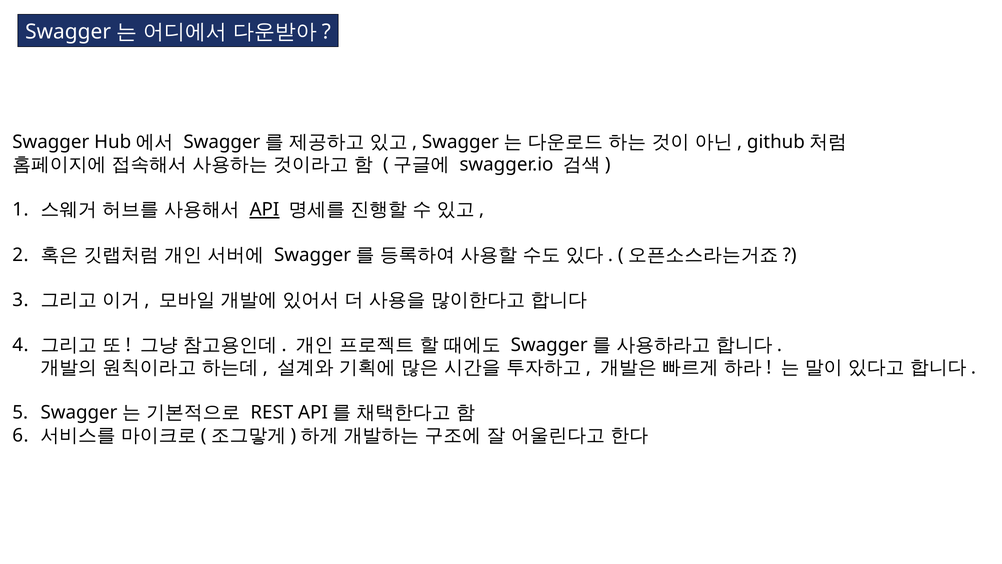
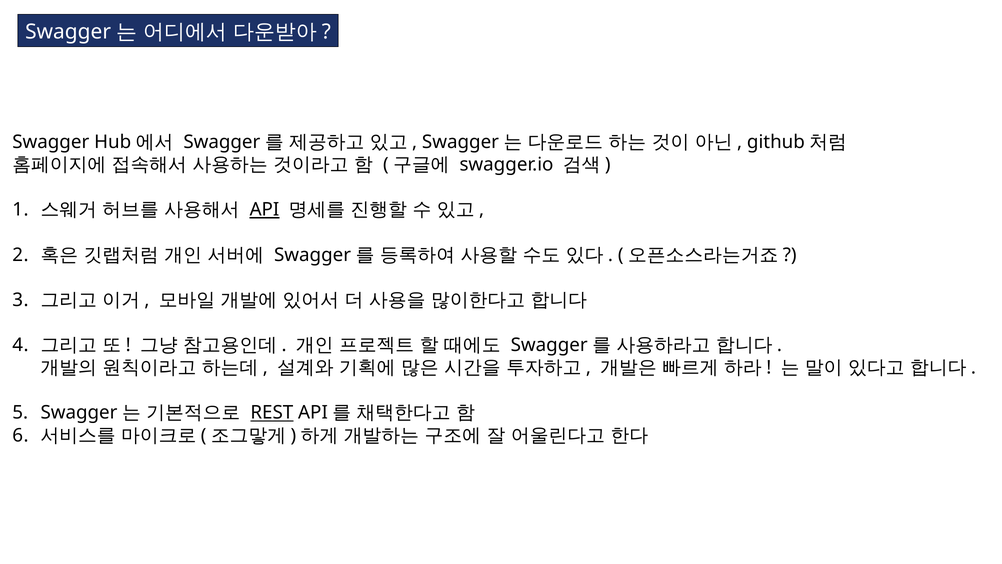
REST underline: none -> present
